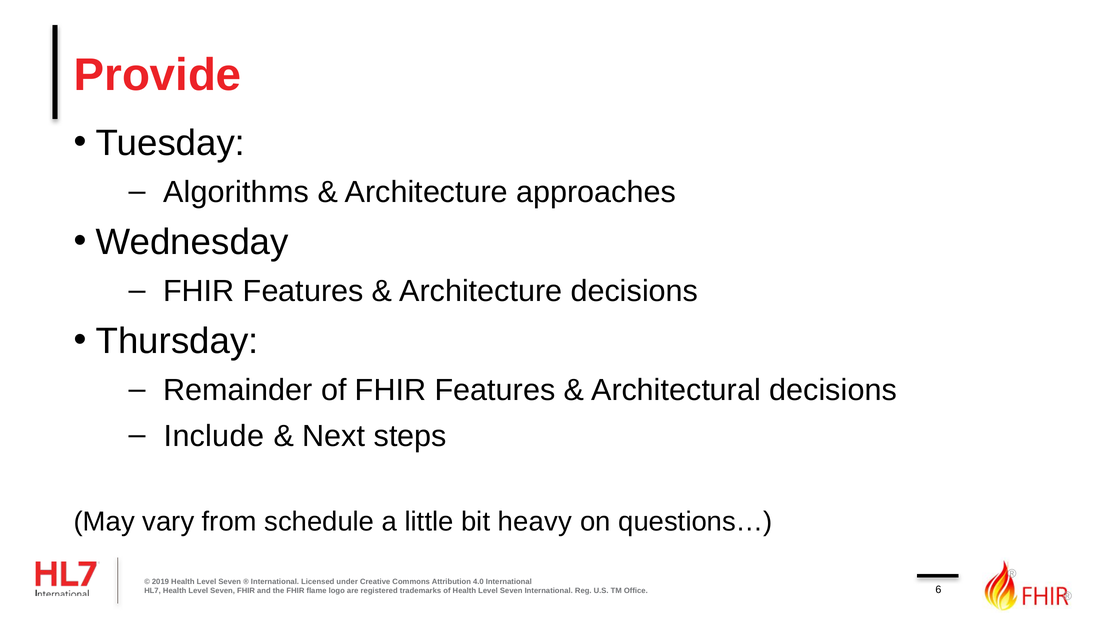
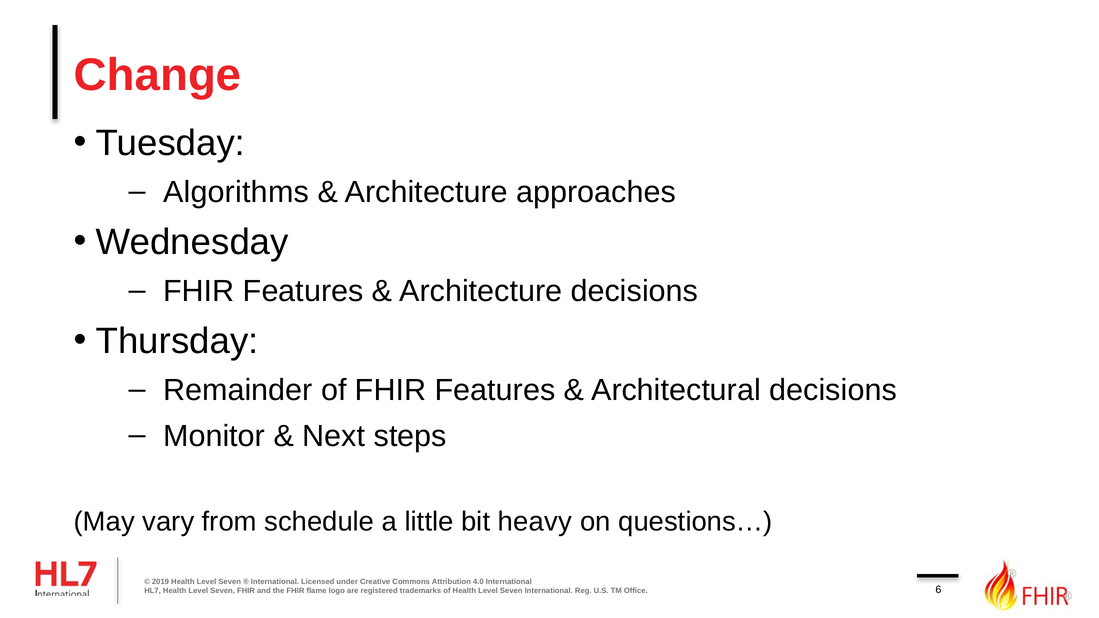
Provide: Provide -> Change
Include: Include -> Monitor
